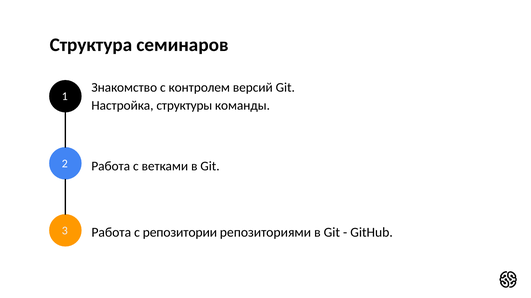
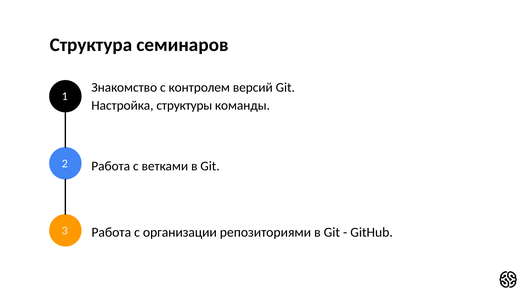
репозитории: репозитории -> организации
